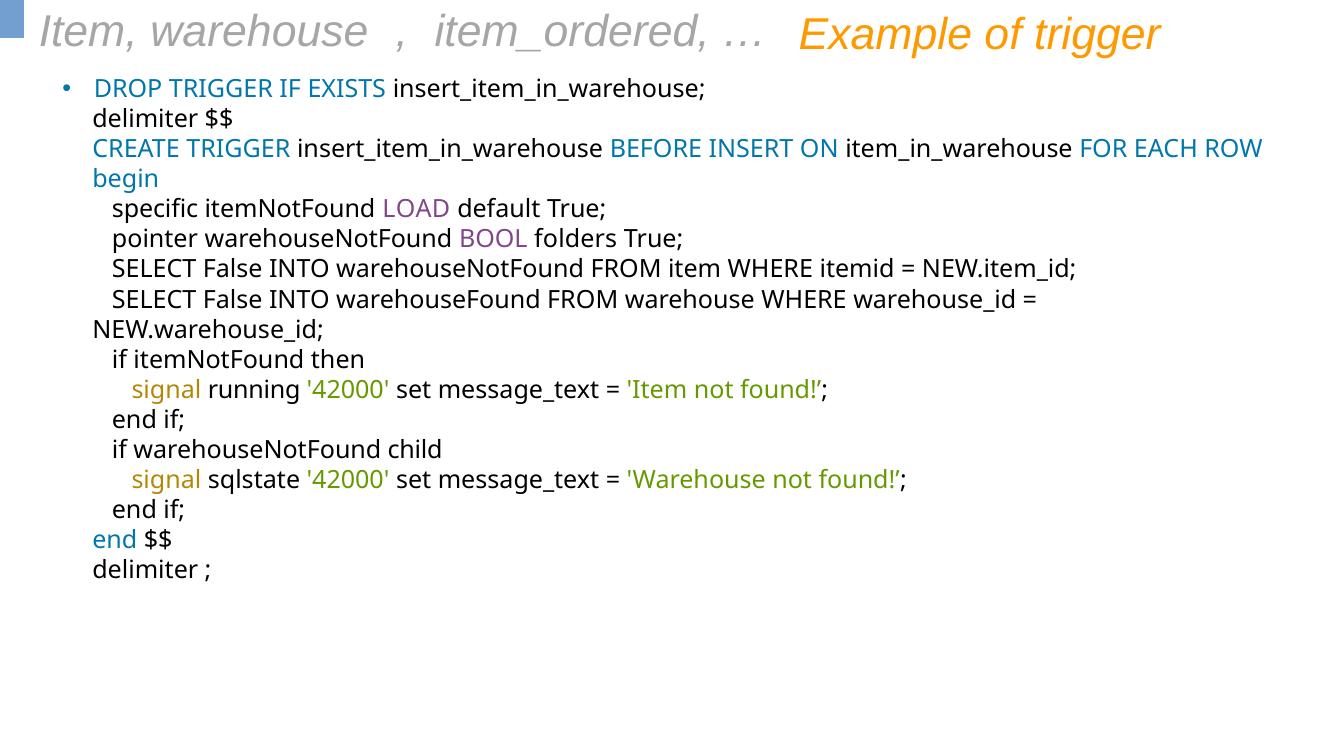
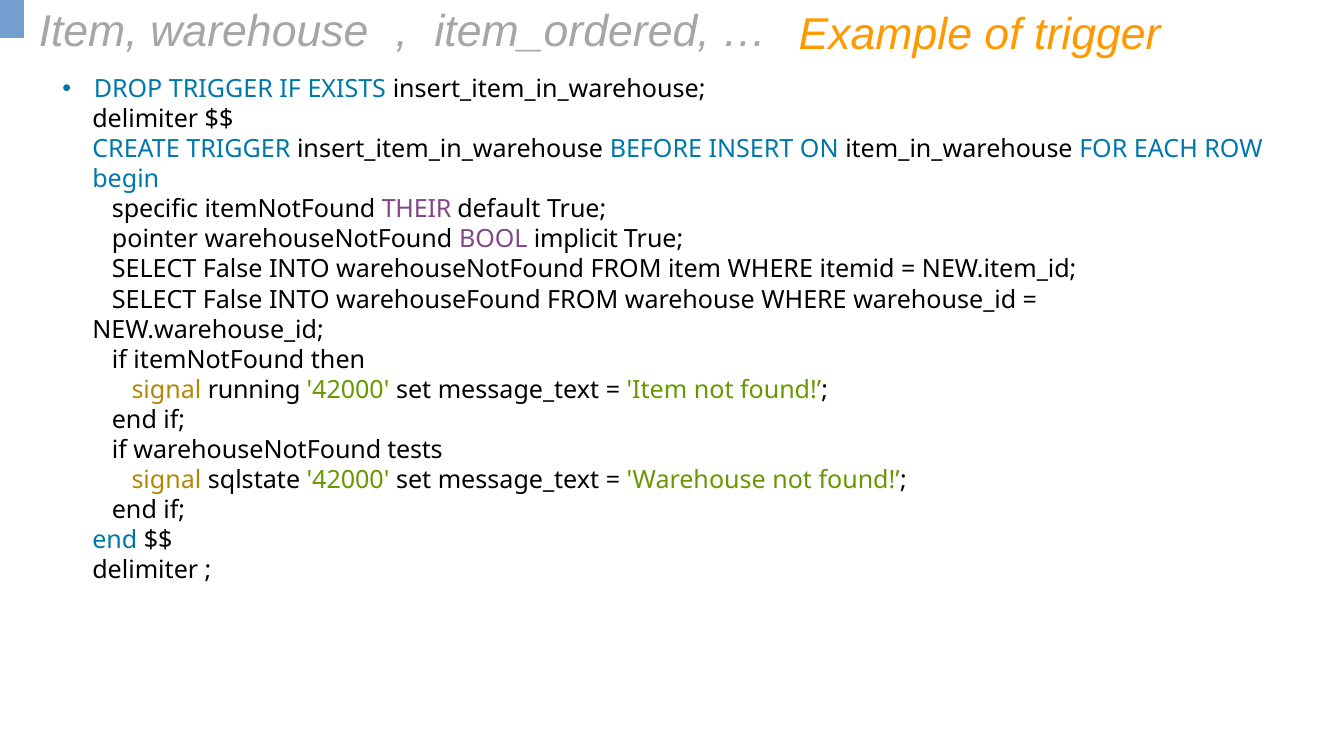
LOAD: LOAD -> THEIR
folders: folders -> implicit
child: child -> tests
